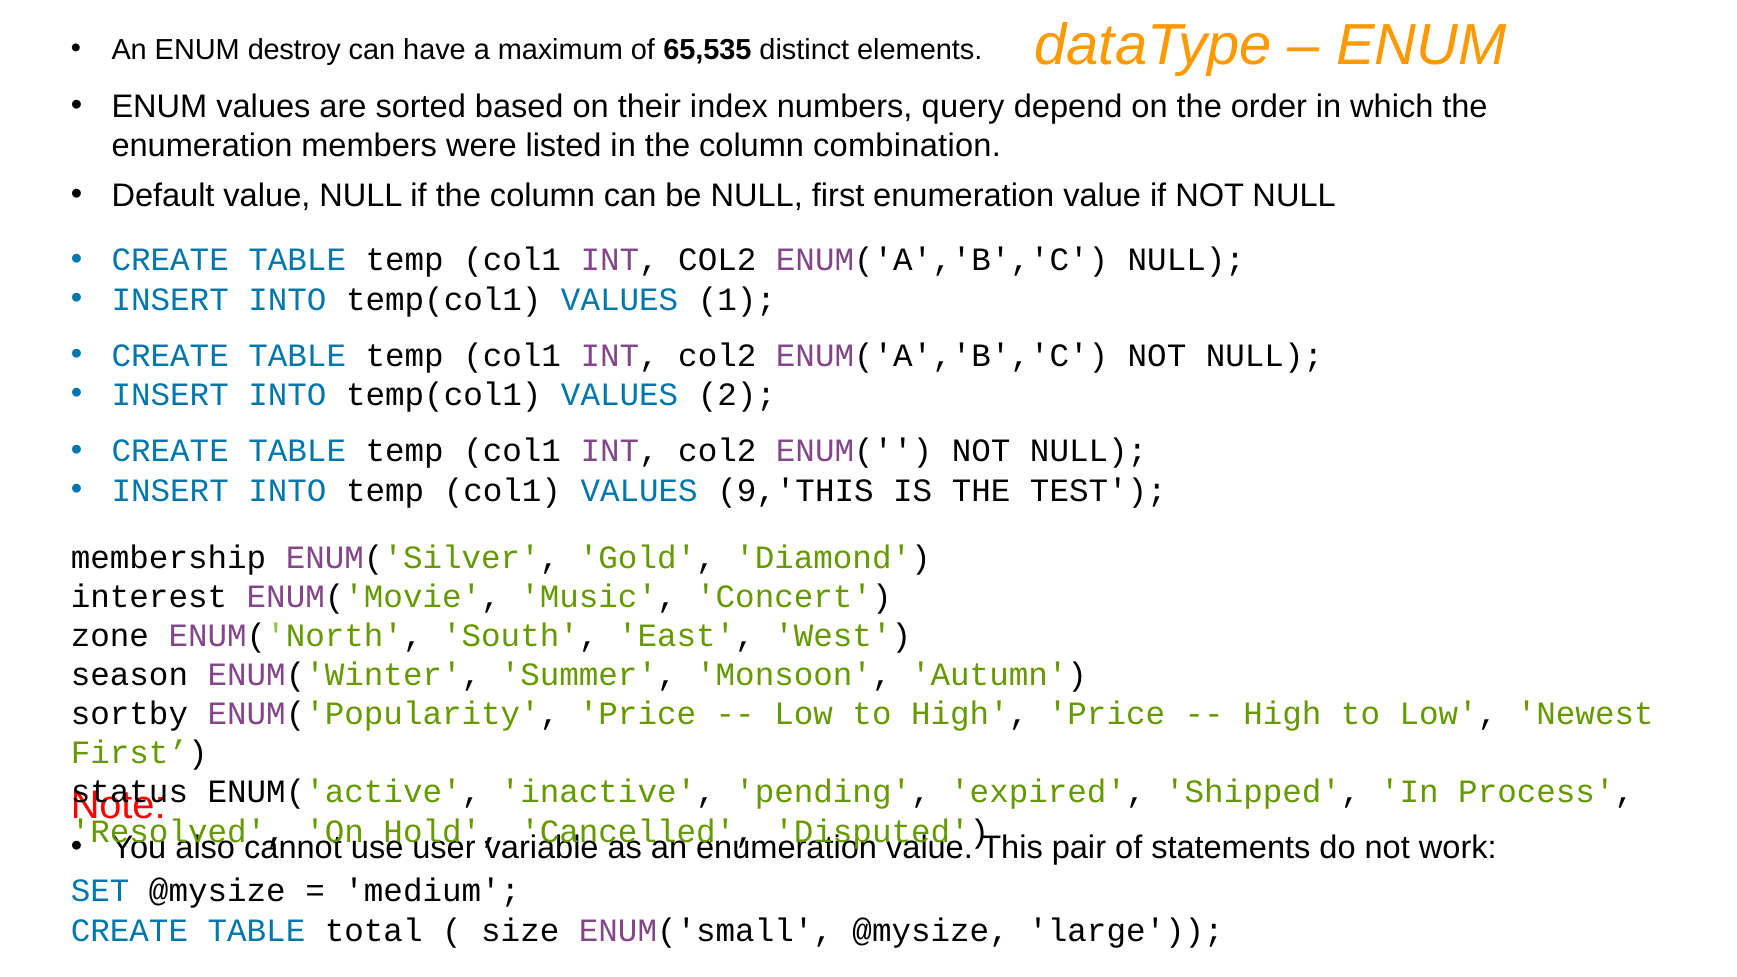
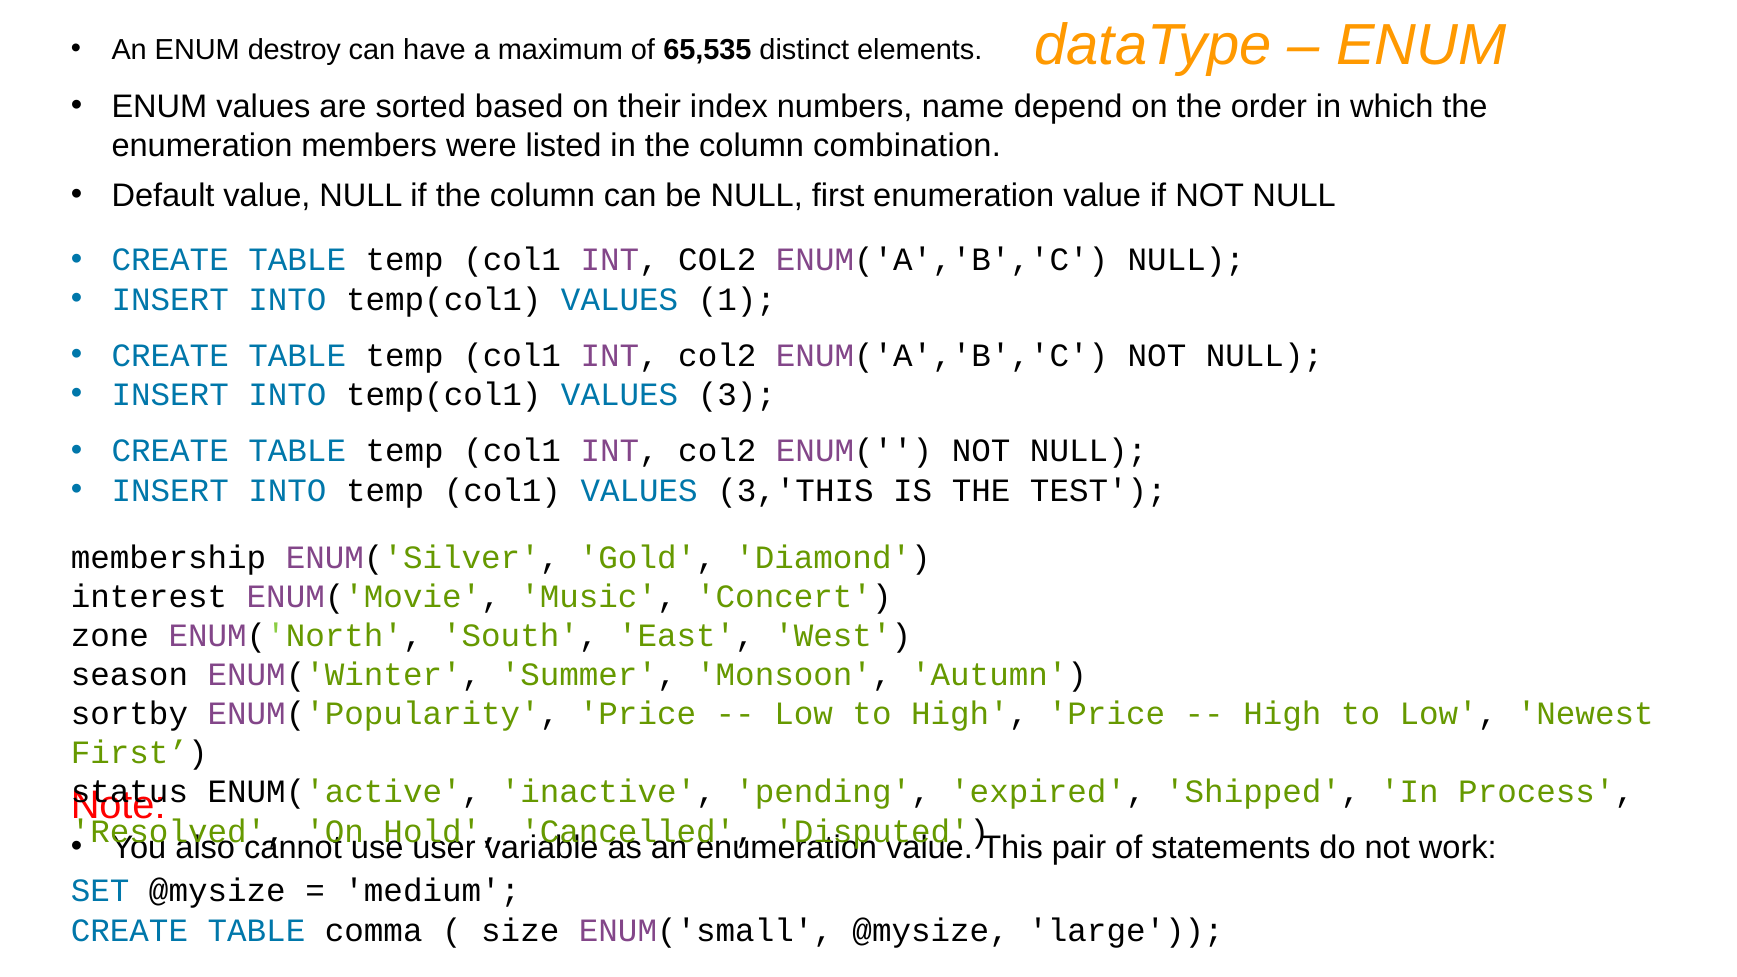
query: query -> name
2: 2 -> 3
9,'THIS: 9,'THIS -> 3,'THIS
total: total -> comma
